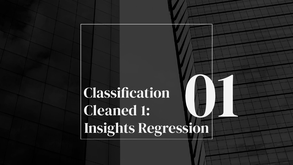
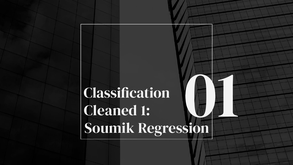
Insights: Insights -> Soumik
